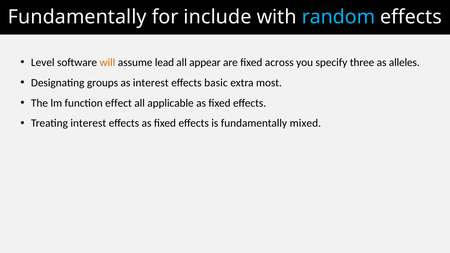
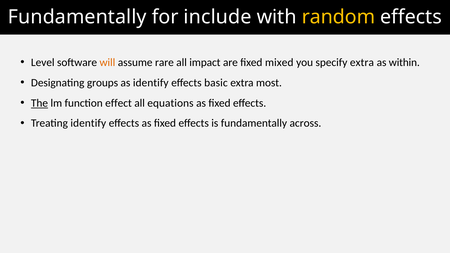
random colour: light blue -> yellow
lead: lead -> rare
appear: appear -> impact
across: across -> mixed
specify three: three -> extra
alleles: alleles -> within
as interest: interest -> identify
The underline: none -> present
applicable: applicable -> equations
Treating interest: interest -> identify
mixed: mixed -> across
